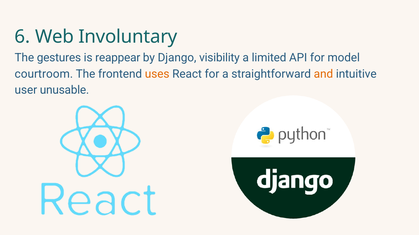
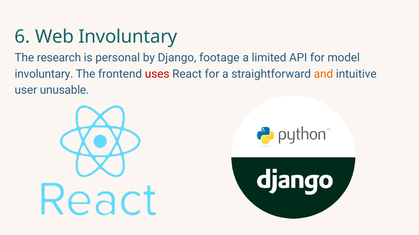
gestures: gestures -> research
reappear: reappear -> personal
visibility: visibility -> footage
courtroom at (44, 74): courtroom -> involuntary
uses colour: orange -> red
